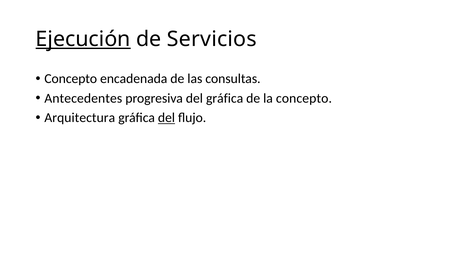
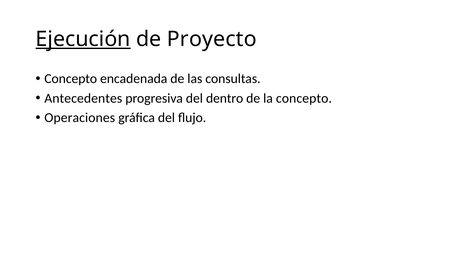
Servicios: Servicios -> Proyecto
del gráfica: gráfica -> dentro
Arquitectura: Arquitectura -> Operaciones
del at (167, 118) underline: present -> none
